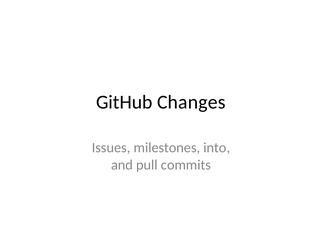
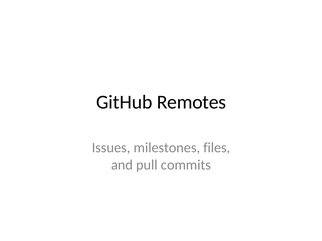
Changes: Changes -> Remotes
into: into -> files
